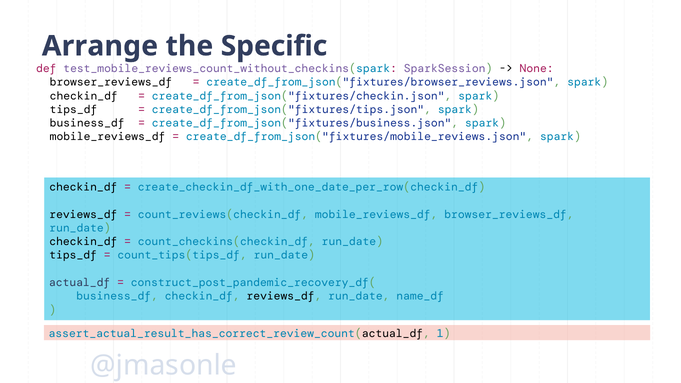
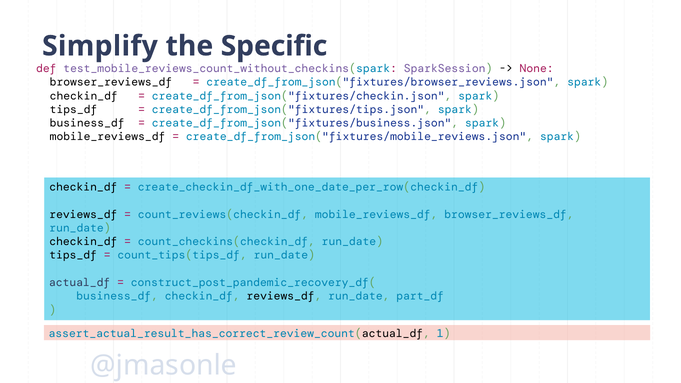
Arrange: Arrange -> Simplify
name_df: name_df -> part_df
